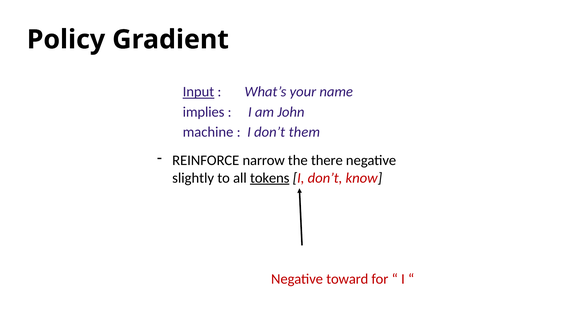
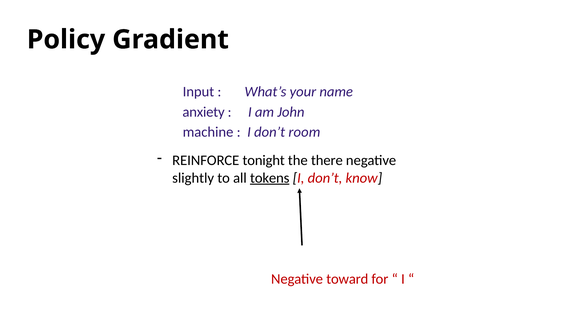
Input underline: present -> none
implies: implies -> anxiety
them: them -> room
narrow: narrow -> tonight
